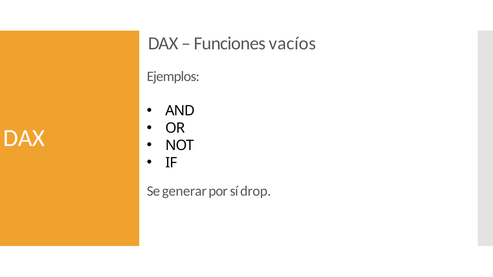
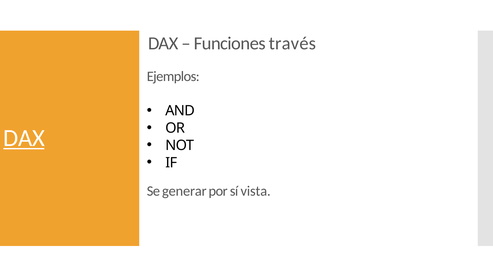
vacíos: vacíos -> través
DAX at (24, 138) underline: none -> present
drop: drop -> vista
